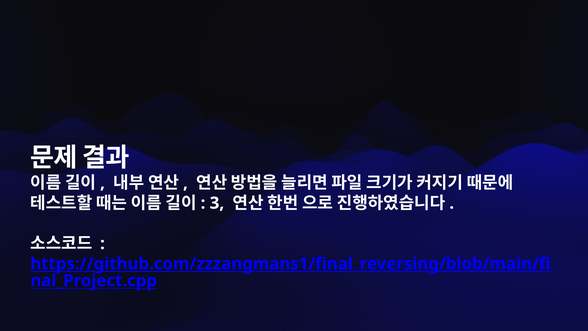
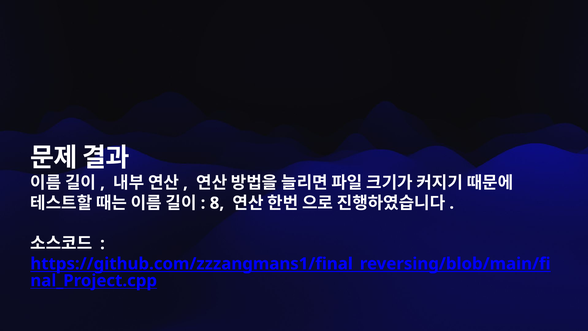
3: 3 -> 8
